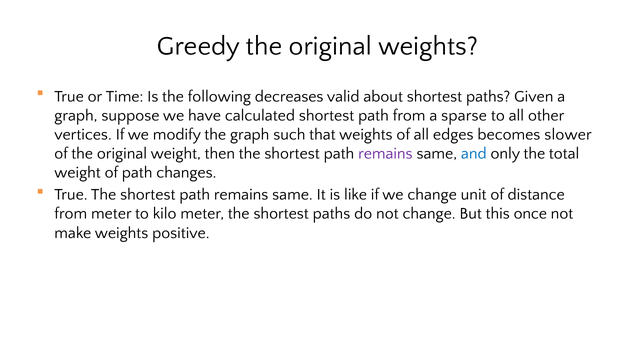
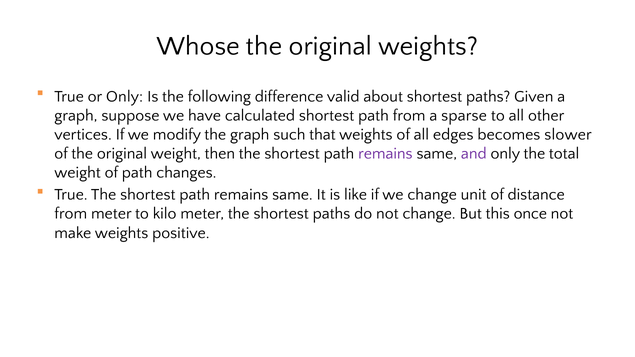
Greedy: Greedy -> Whose
or Time: Time -> Only
decreases: decreases -> difference
and colour: blue -> purple
